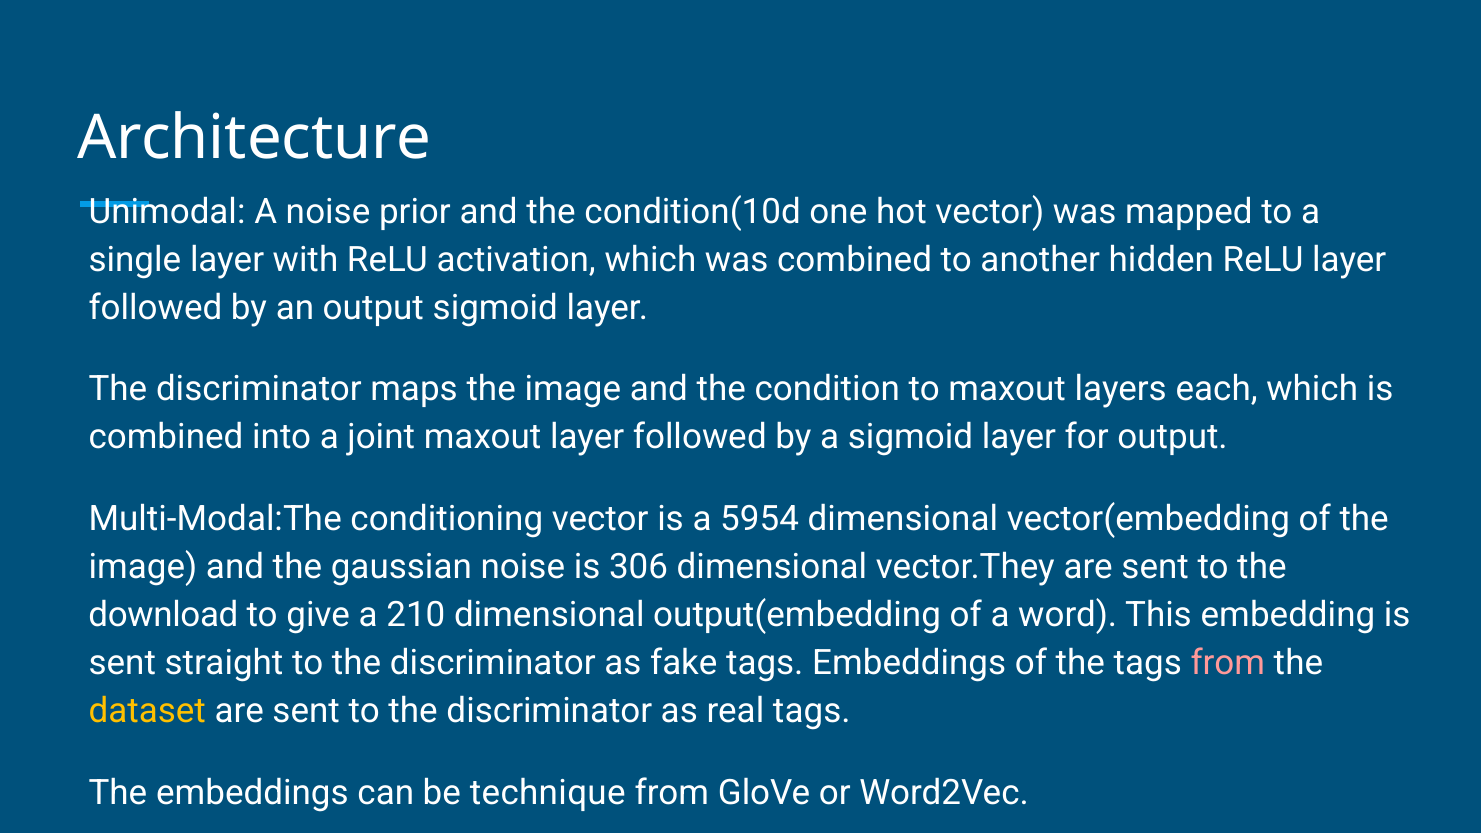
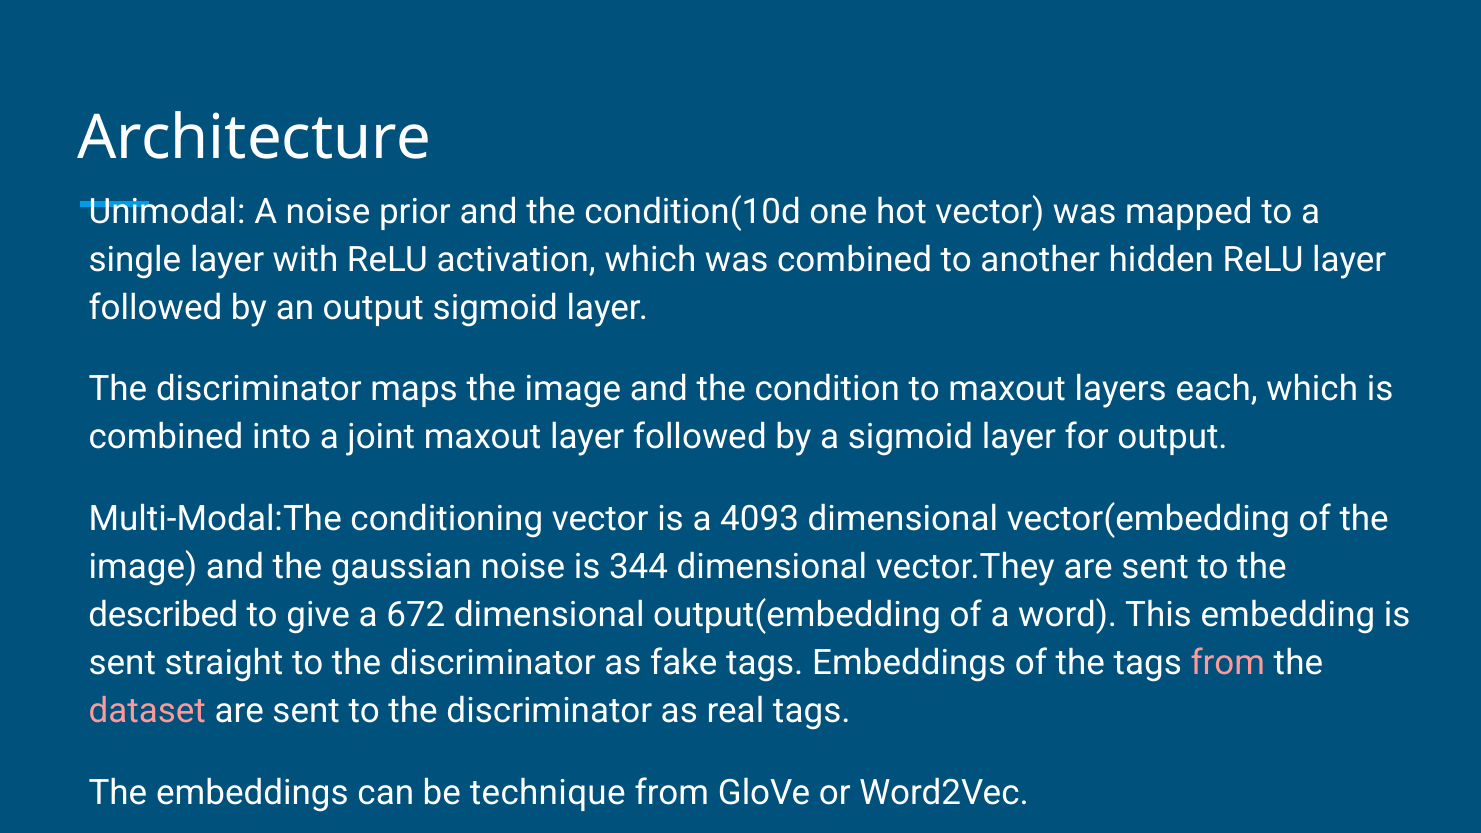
5954: 5954 -> 4093
306: 306 -> 344
download: download -> described
210: 210 -> 672
dataset colour: yellow -> pink
